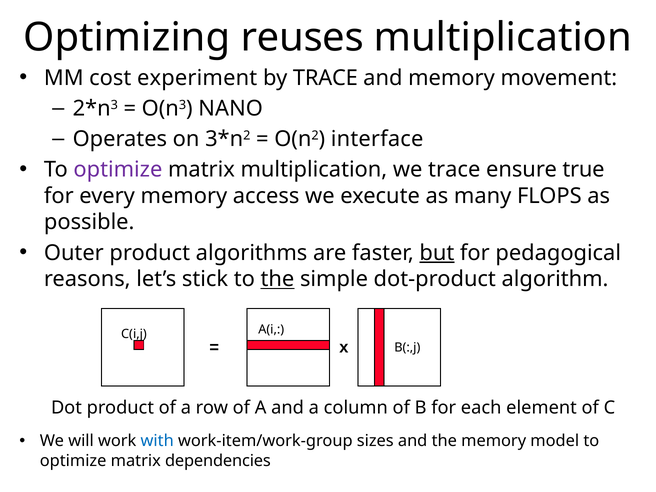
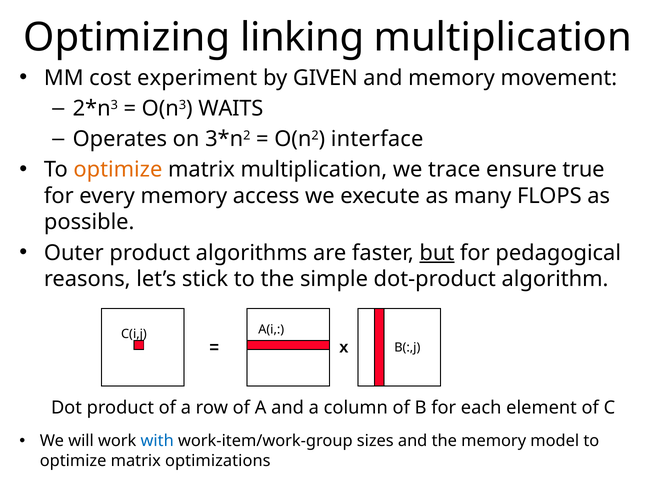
reuses: reuses -> linking
by TRACE: TRACE -> GIVEN
NANO: NANO -> WAITS
optimize at (118, 170) colour: purple -> orange
the at (277, 279) underline: present -> none
dependencies: dependencies -> optimizations
